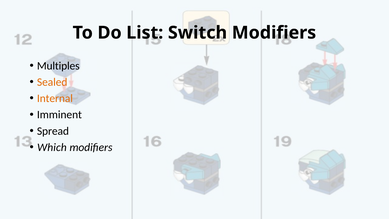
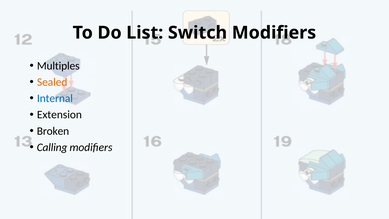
Internal colour: orange -> blue
Imminent: Imminent -> Extension
Spread: Spread -> Broken
Which: Which -> Calling
